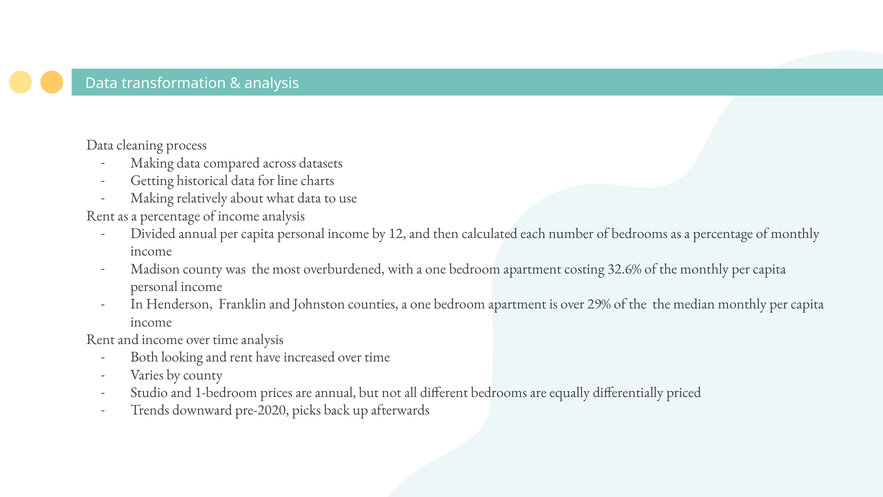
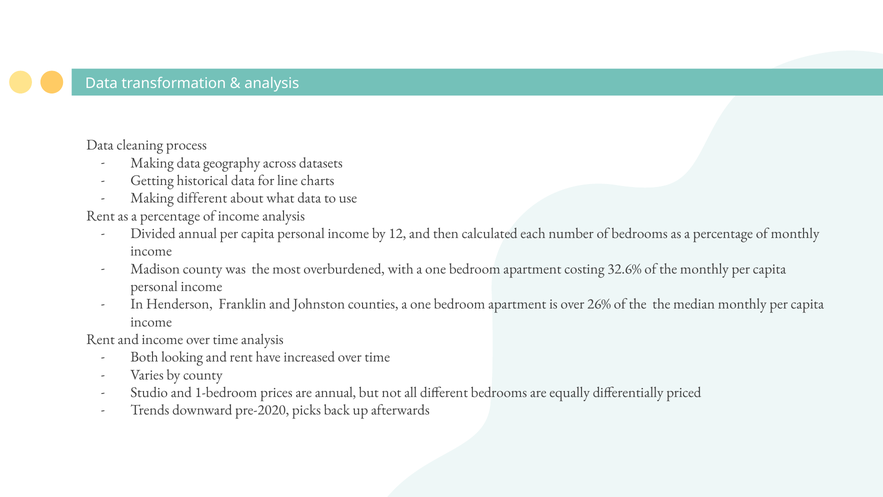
compared: compared -> geography
Making relatively: relatively -> different
29%: 29% -> 26%
